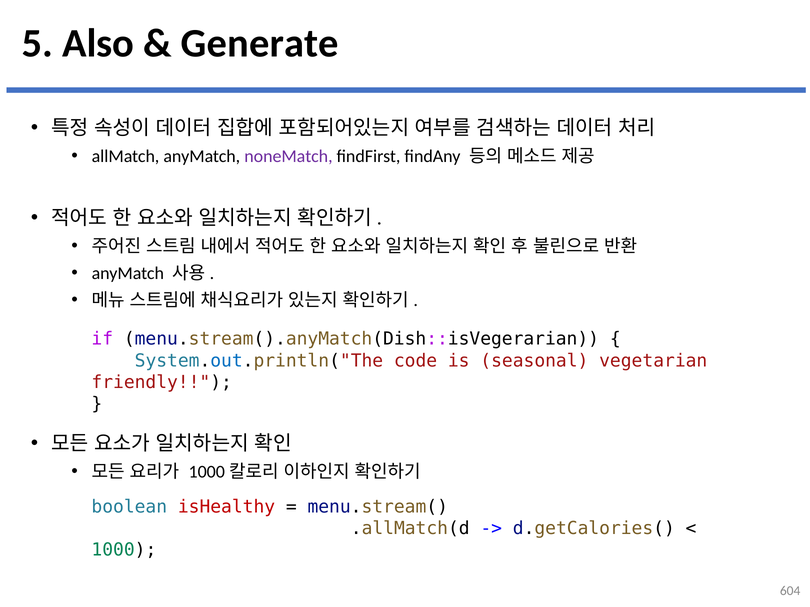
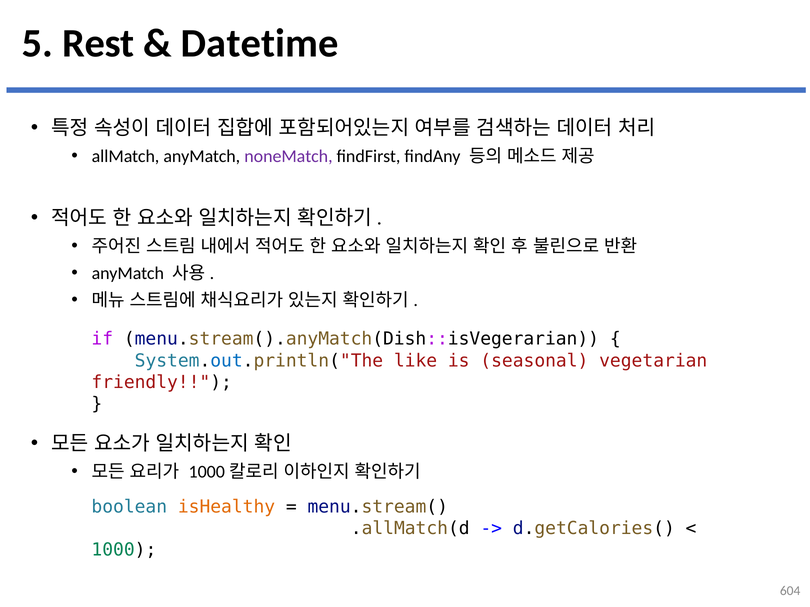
Also: Also -> Rest
Generate: Generate -> Datetime
code: code -> like
isHealthy colour: red -> orange
